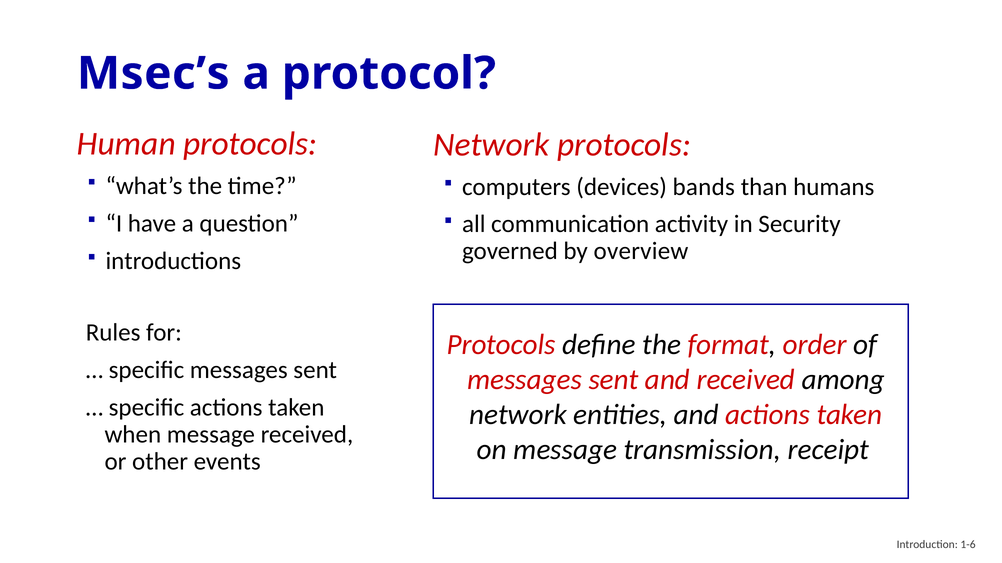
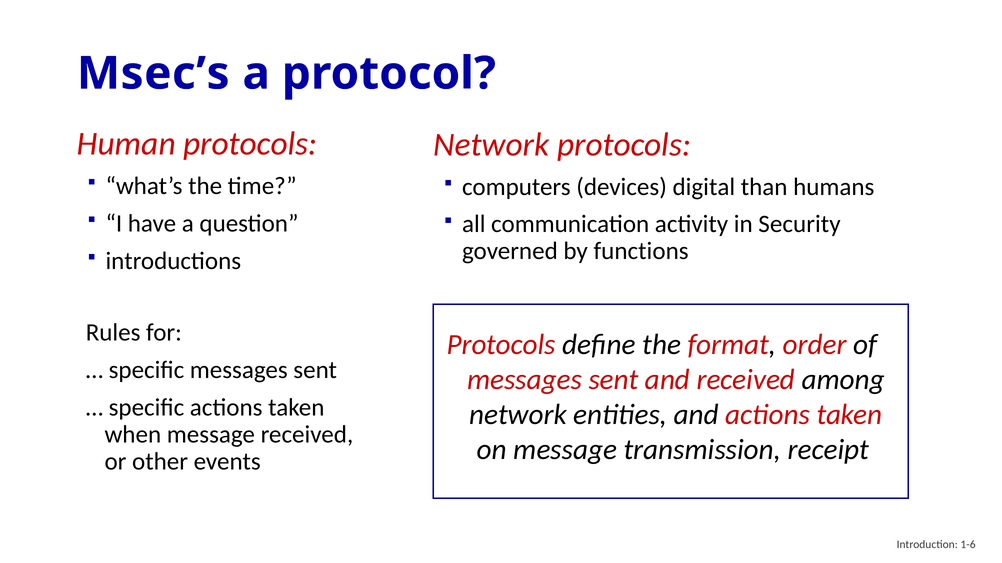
bands: bands -> digital
overview: overview -> functions
